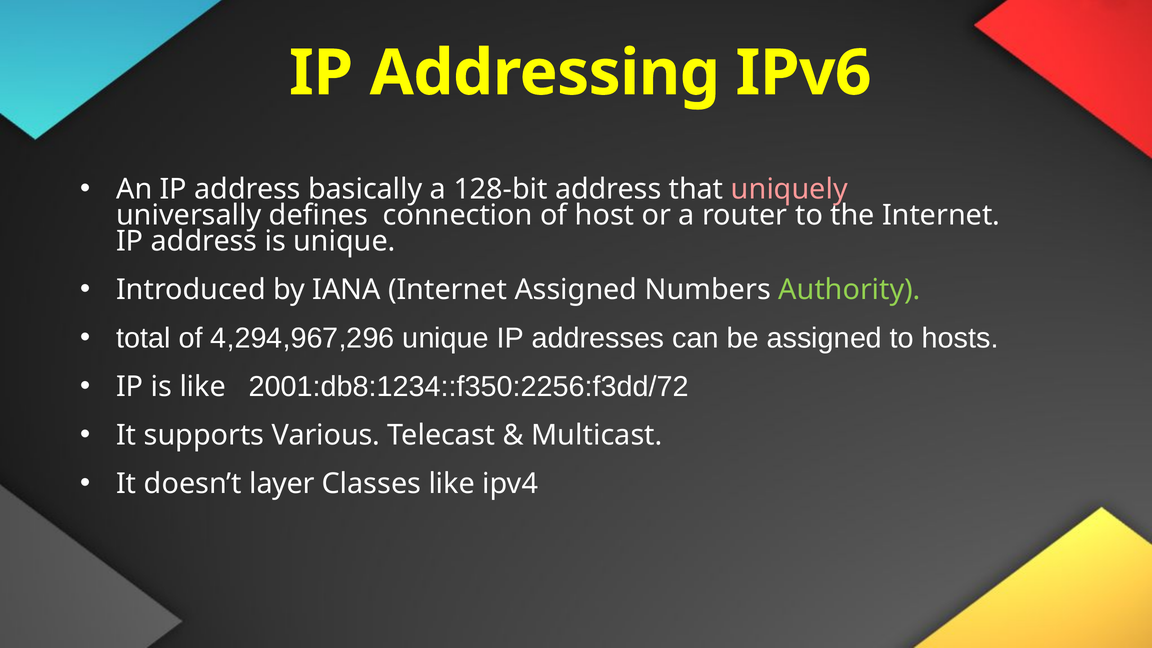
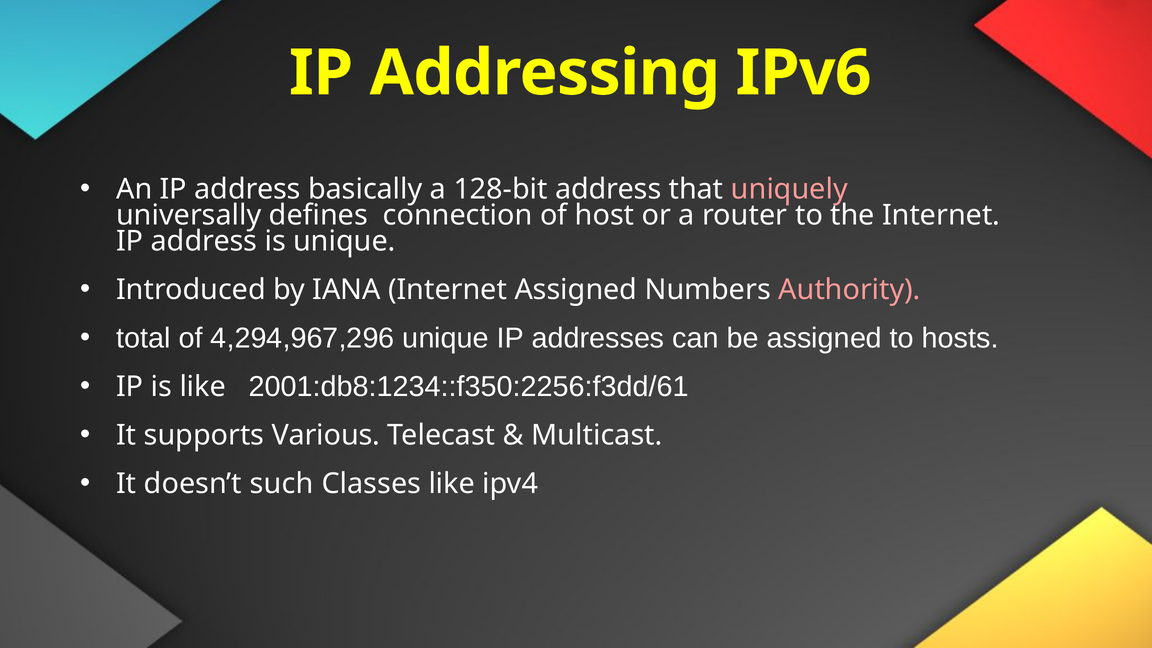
Authority colour: light green -> pink
2001:db8:1234::f350:2256:f3dd/72: 2001:db8:1234::f350:2256:f3dd/72 -> 2001:db8:1234::f350:2256:f3dd/61
layer: layer -> such
